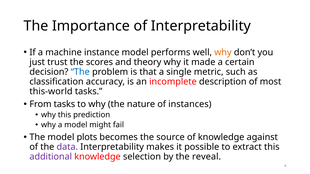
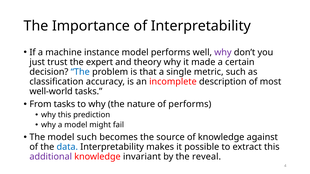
why at (223, 52) colour: orange -> purple
scores: scores -> expert
this-world: this-world -> well-world
of instances: instances -> performs
model plots: plots -> such
data colour: purple -> blue
selection: selection -> invariant
